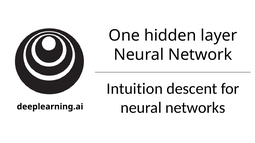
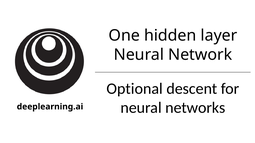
Intuition: Intuition -> Optional
